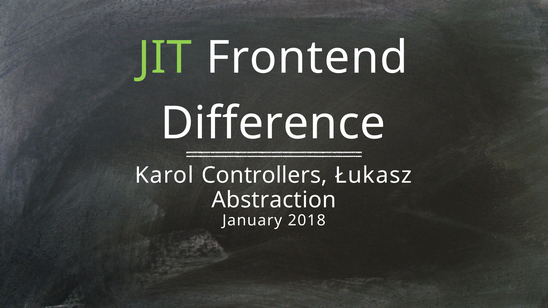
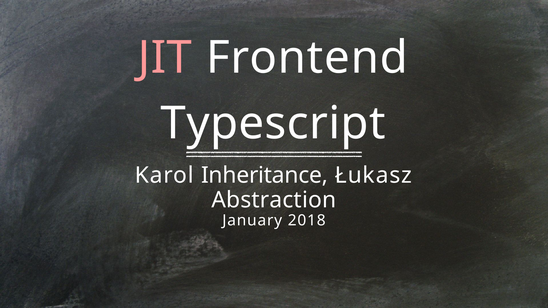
JIT colour: light green -> pink
Difference: Difference -> Typescript
Controllers: Controllers -> Inheritance
